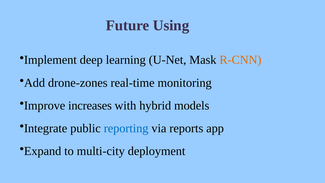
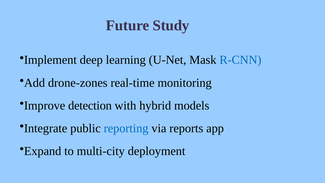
Using: Using -> Study
R-CNN colour: orange -> blue
increases: increases -> detection
